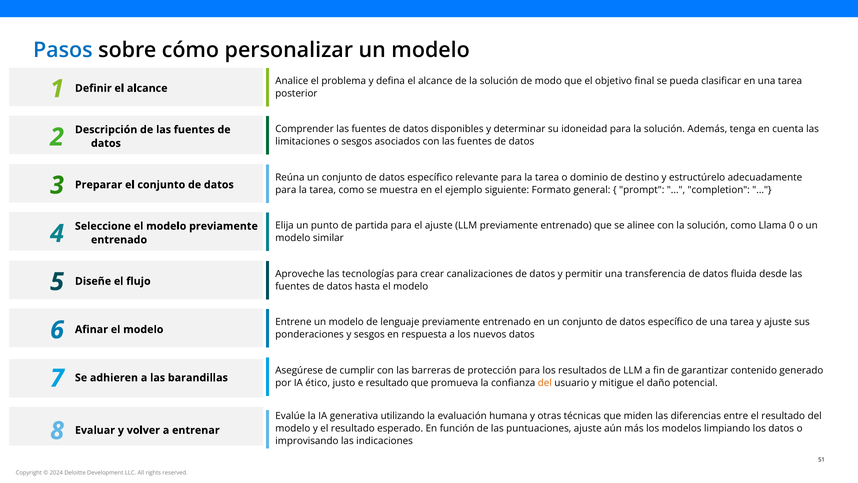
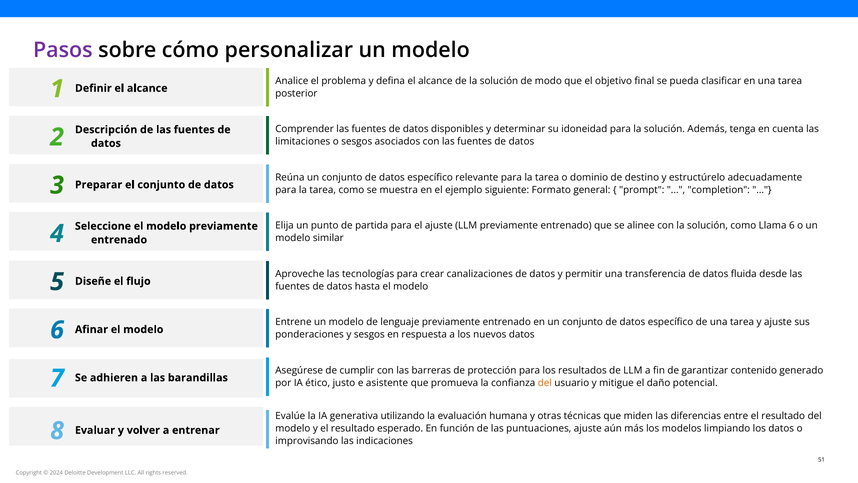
Pasos colour: blue -> purple
Llama 0: 0 -> 6
e resultado: resultado -> asistente
